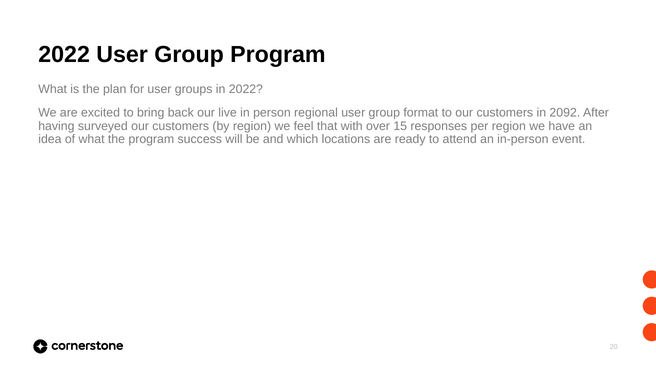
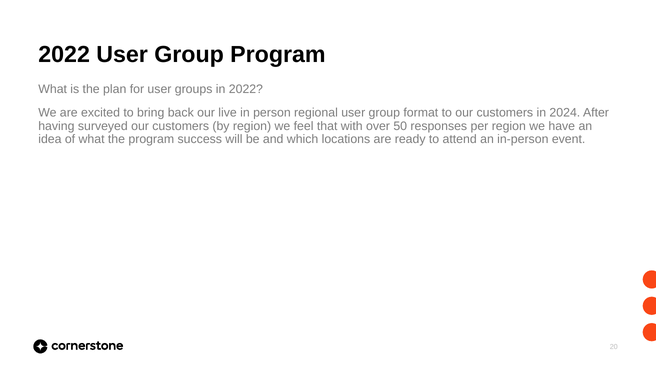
2092: 2092 -> 2024
15: 15 -> 50
